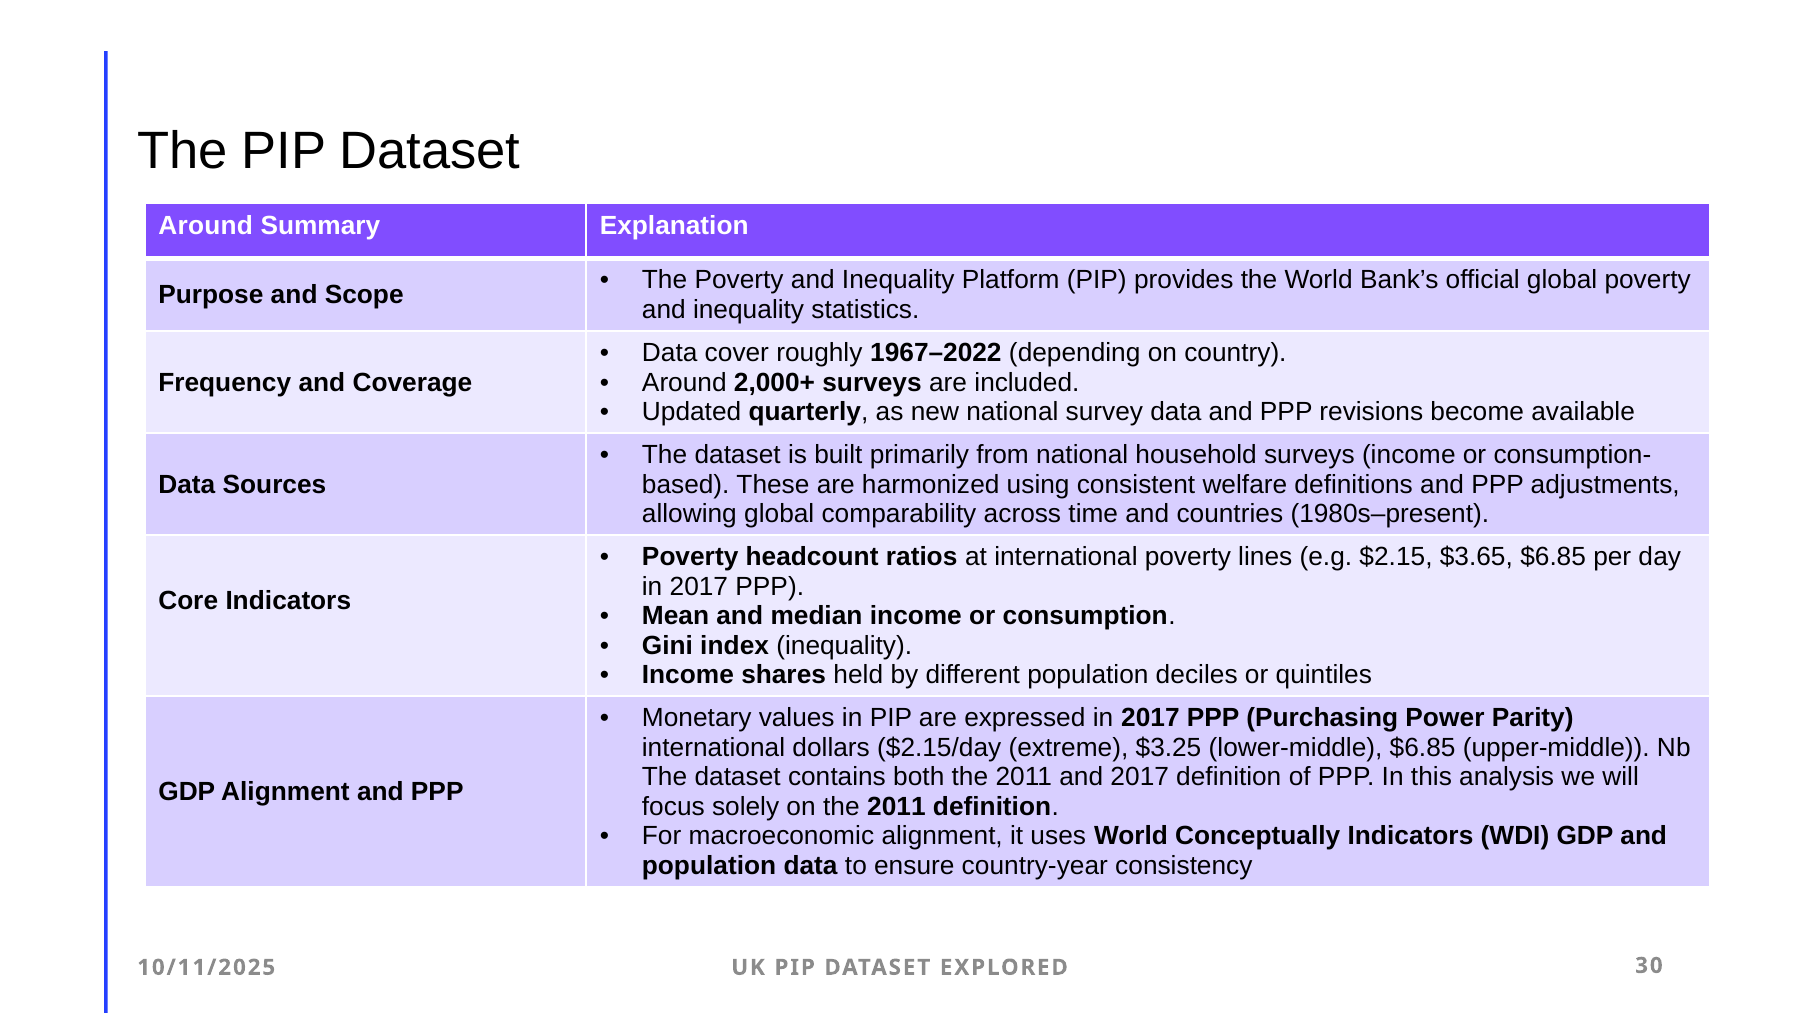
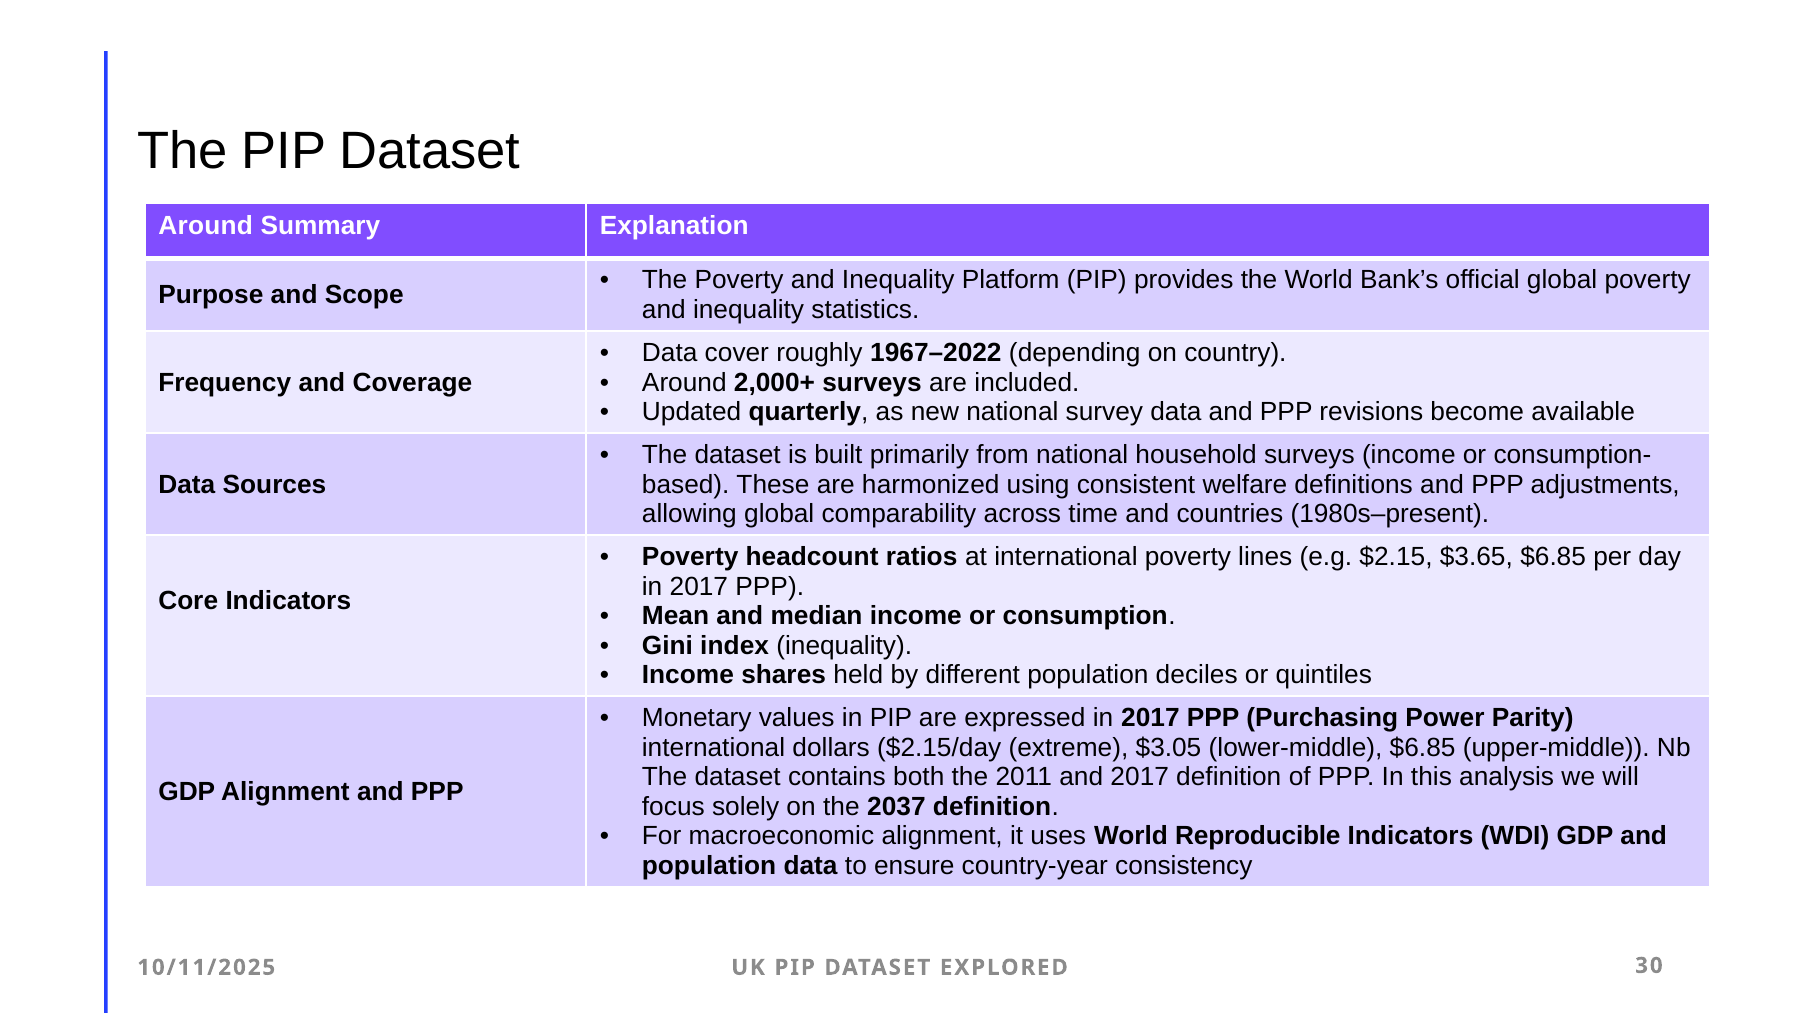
$3.25: $3.25 -> $3.05
on the 2011: 2011 -> 2037
Conceptually: Conceptually -> Reproducible
